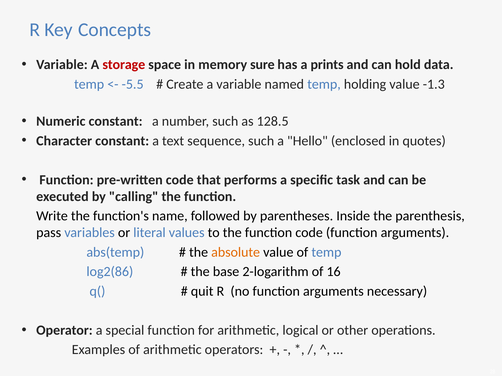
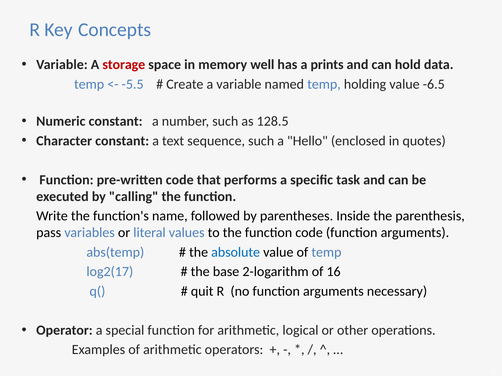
sure: sure -> well
-1.3: -1.3 -> -6.5
absolute colour: orange -> blue
log2(86: log2(86 -> log2(17
